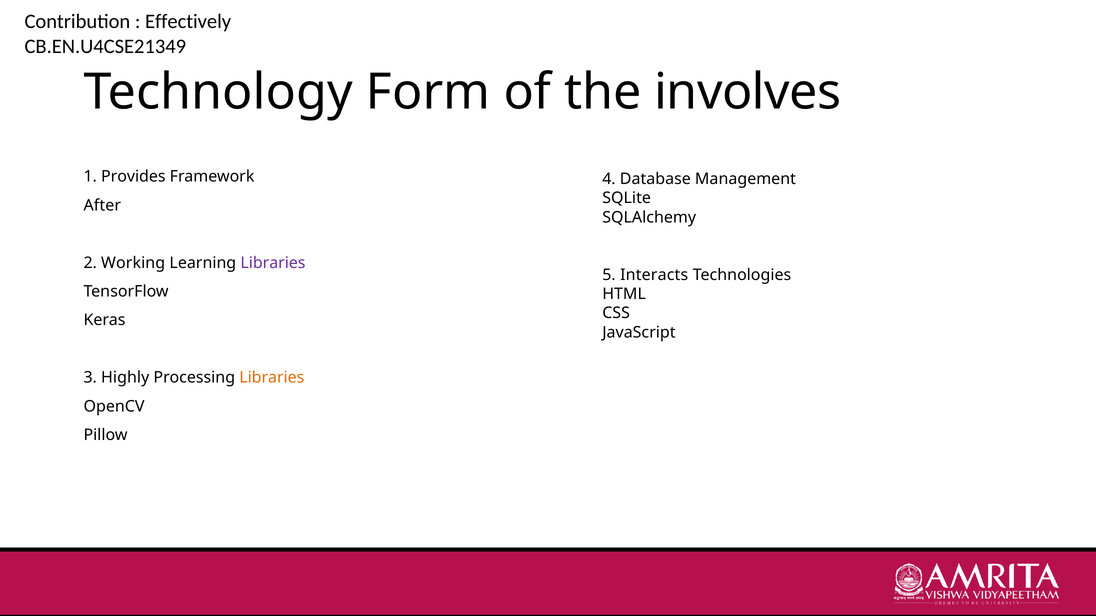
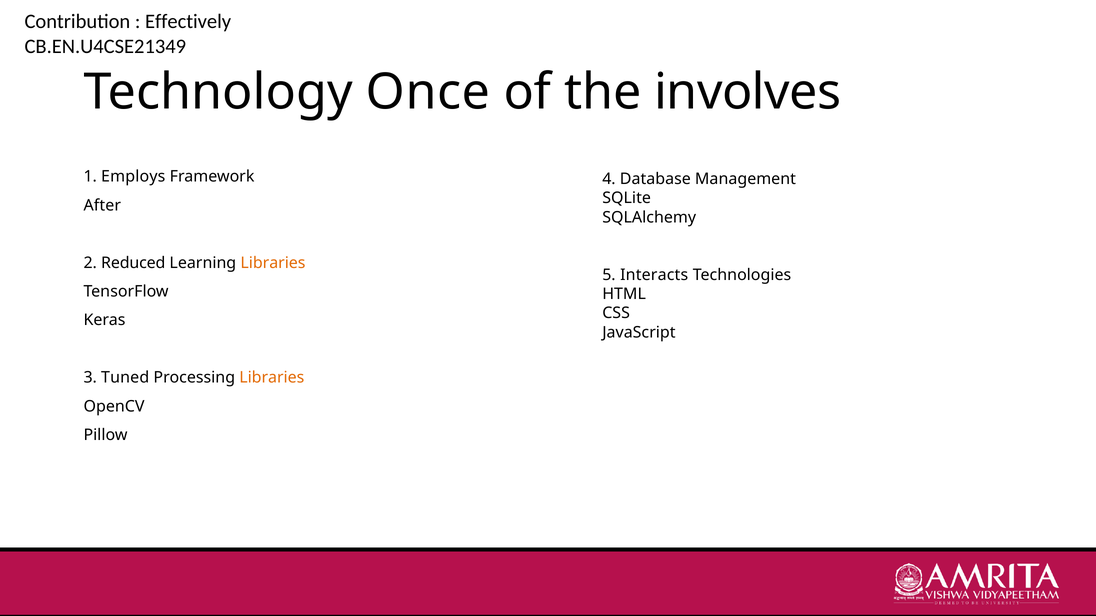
Form: Form -> Once
Provides: Provides -> Employs
Working: Working -> Reduced
Libraries at (273, 263) colour: purple -> orange
Highly: Highly -> Tuned
